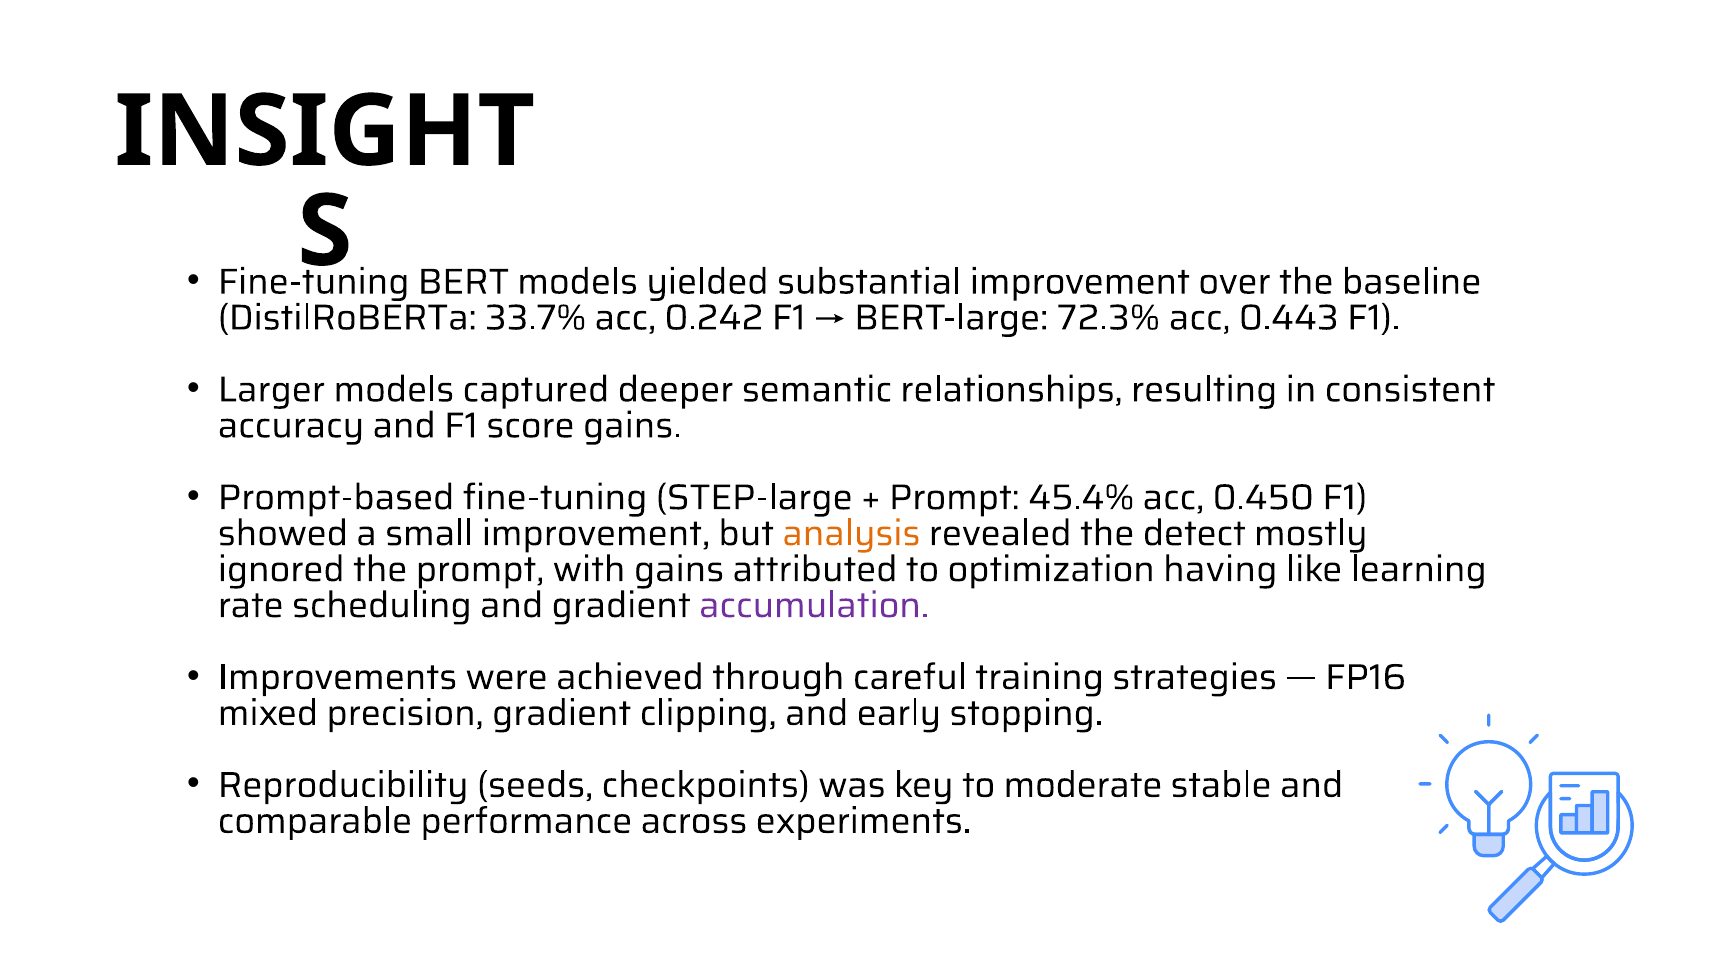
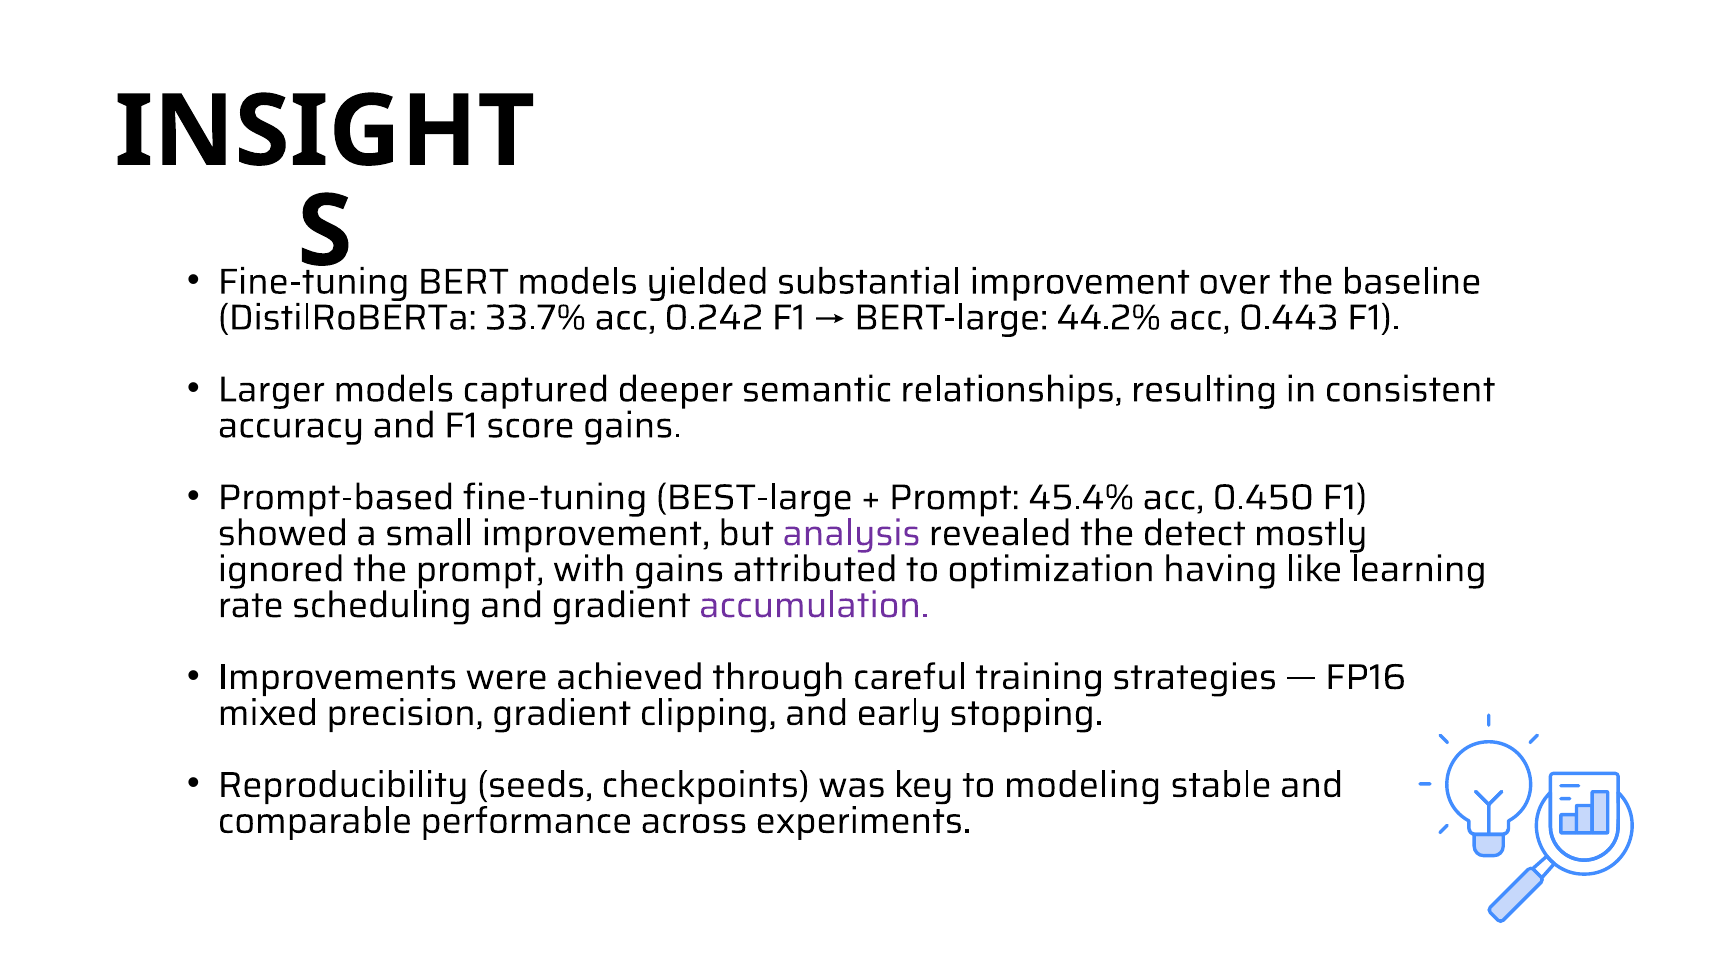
72.3%: 72.3% -> 44.2%
STEP-large: STEP-large -> BEST-large
analysis colour: orange -> purple
moderate: moderate -> modeling
